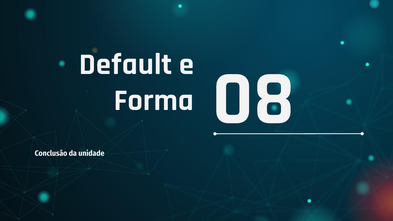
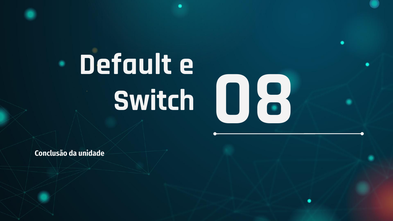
Forma: Forma -> Switch
